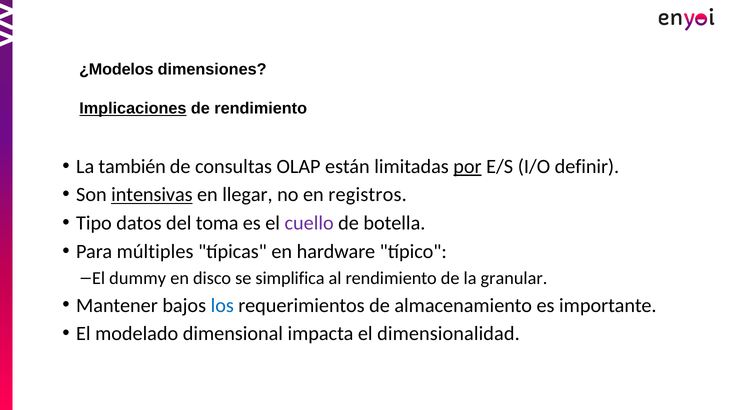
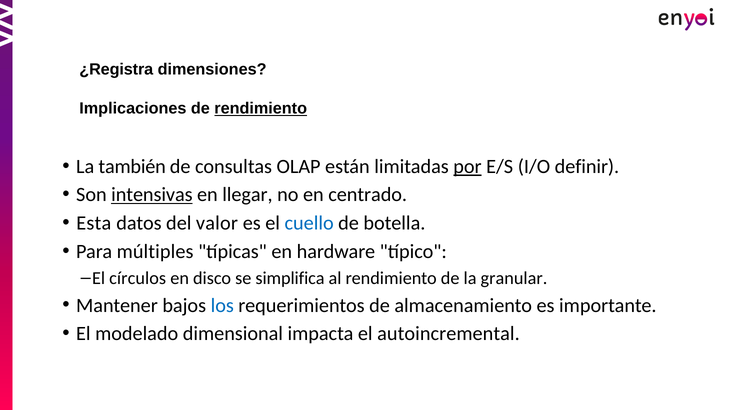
¿Modelos: ¿Modelos -> ¿Registra
Implicaciones underline: present -> none
rendimiento at (261, 108) underline: none -> present
registros: registros -> centrado
Tipo: Tipo -> Esta
toma: toma -> valor
cuello colour: purple -> blue
dummy: dummy -> círculos
dimensionalidad: dimensionalidad -> autoincremental
